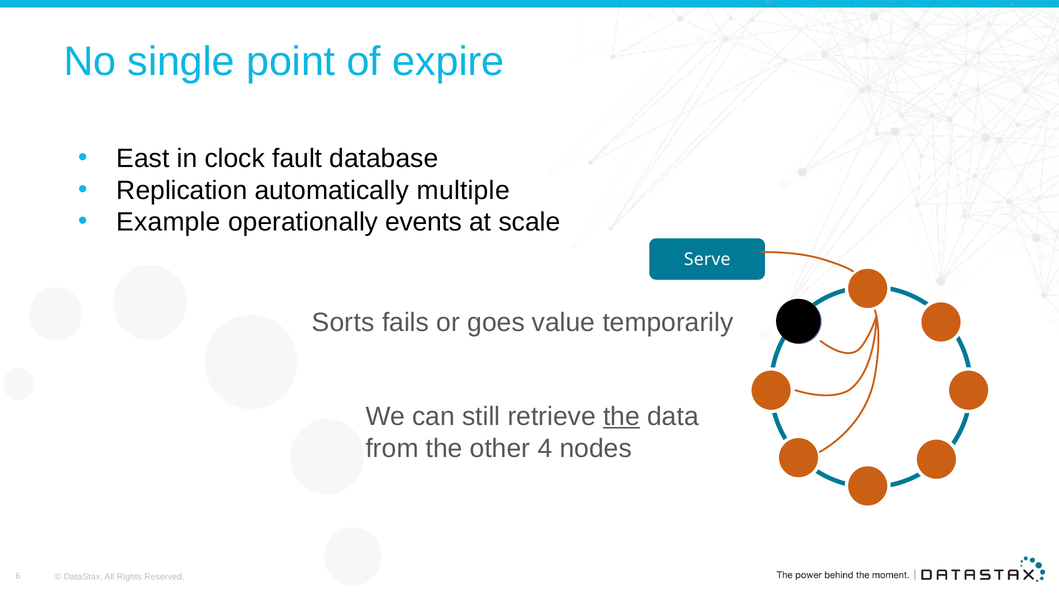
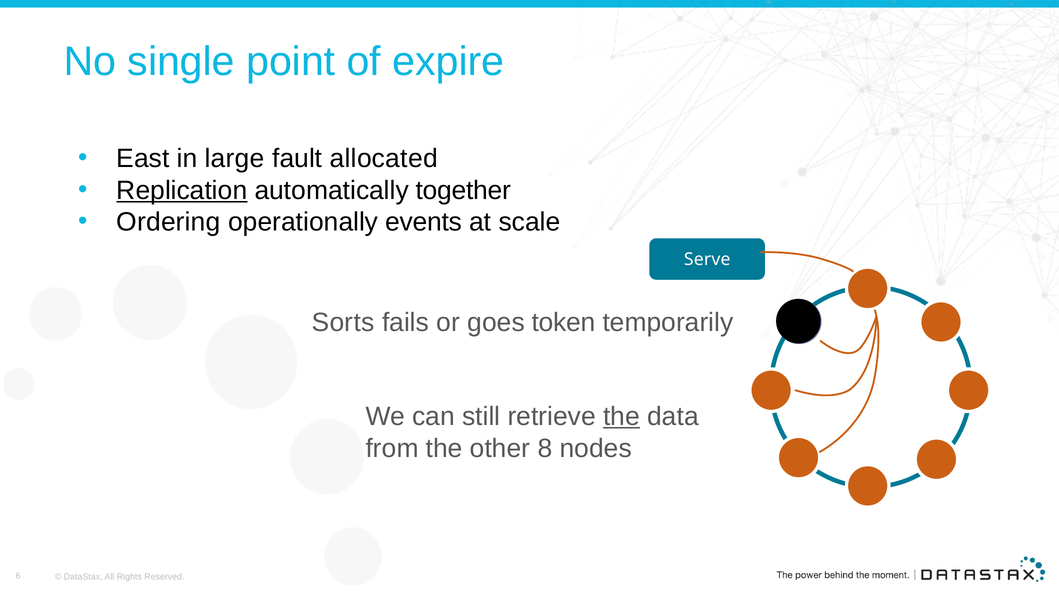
clock: clock -> large
database: database -> allocated
Replication underline: none -> present
multiple: multiple -> together
Example: Example -> Ordering
value: value -> token
4: 4 -> 8
